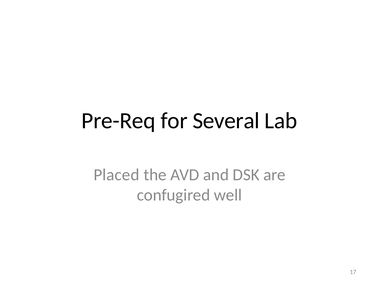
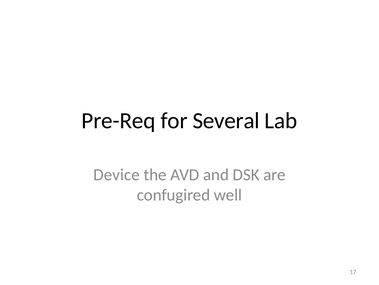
Placed: Placed -> Device
